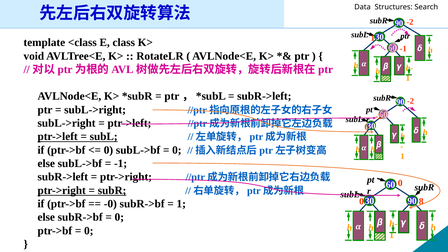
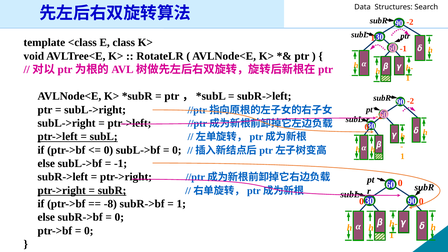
30 8: 8 -> 0
-0: -0 -> -8
